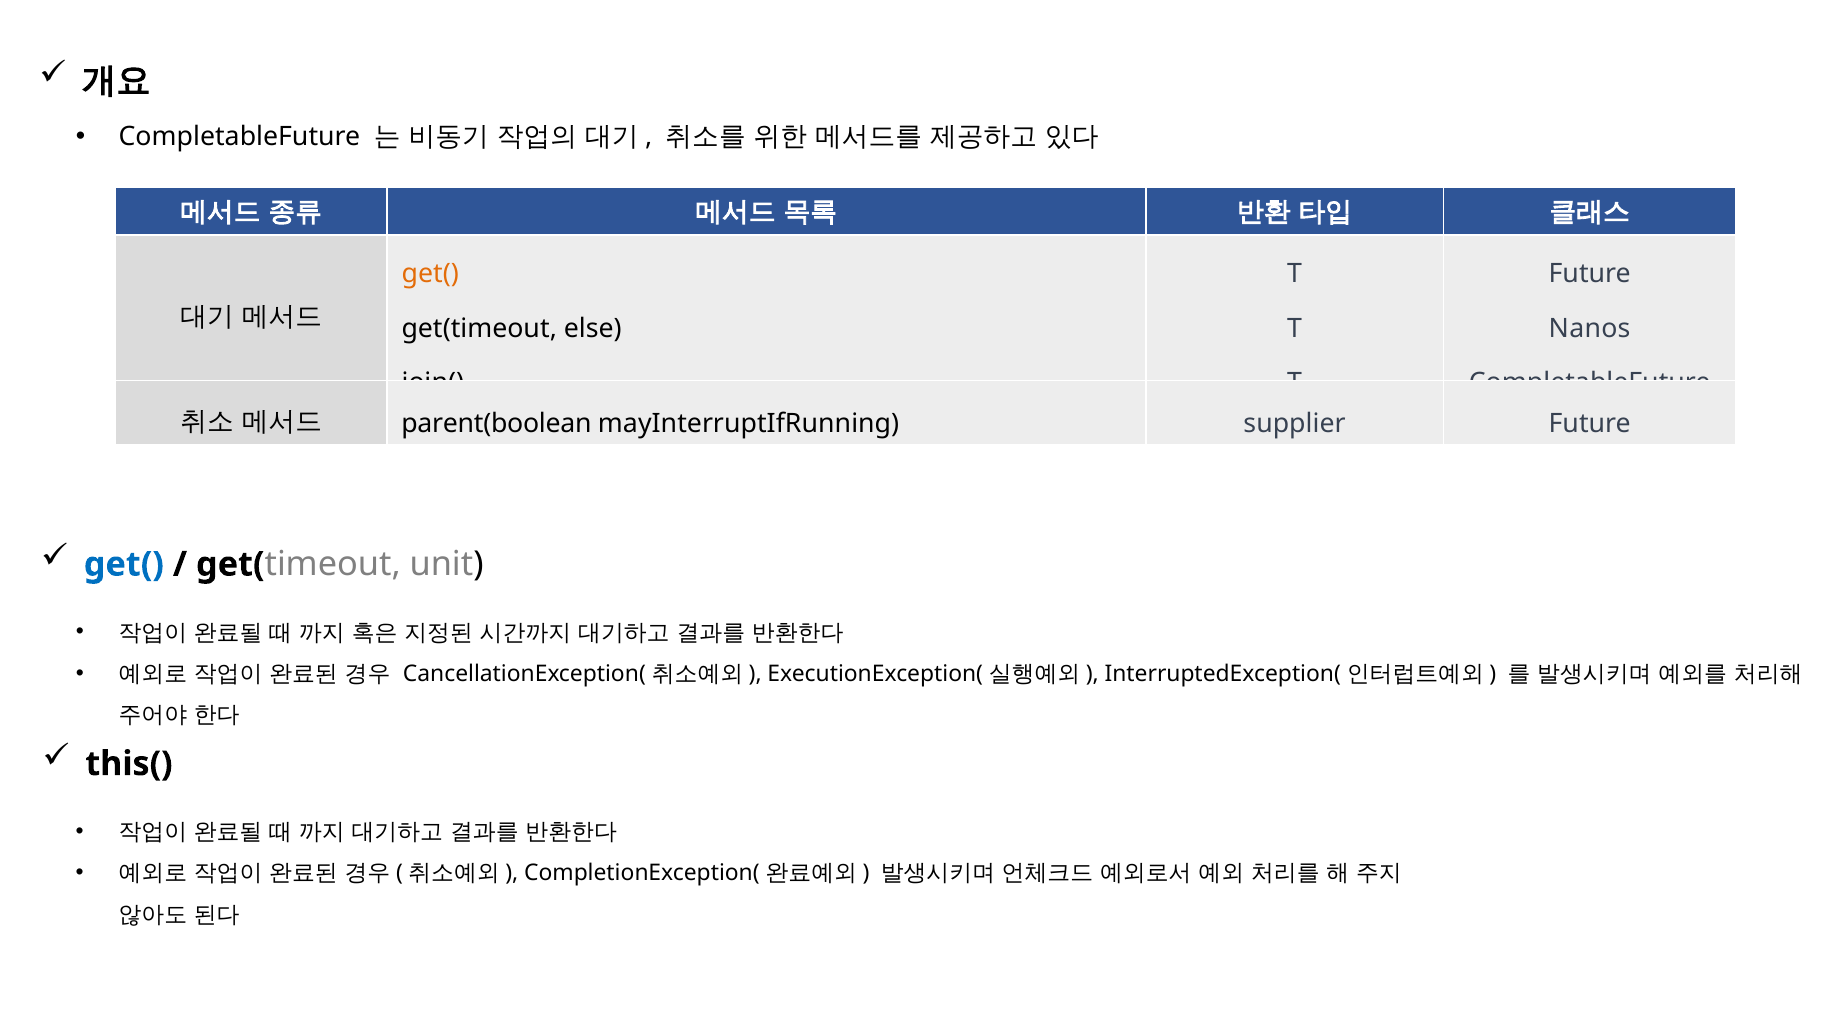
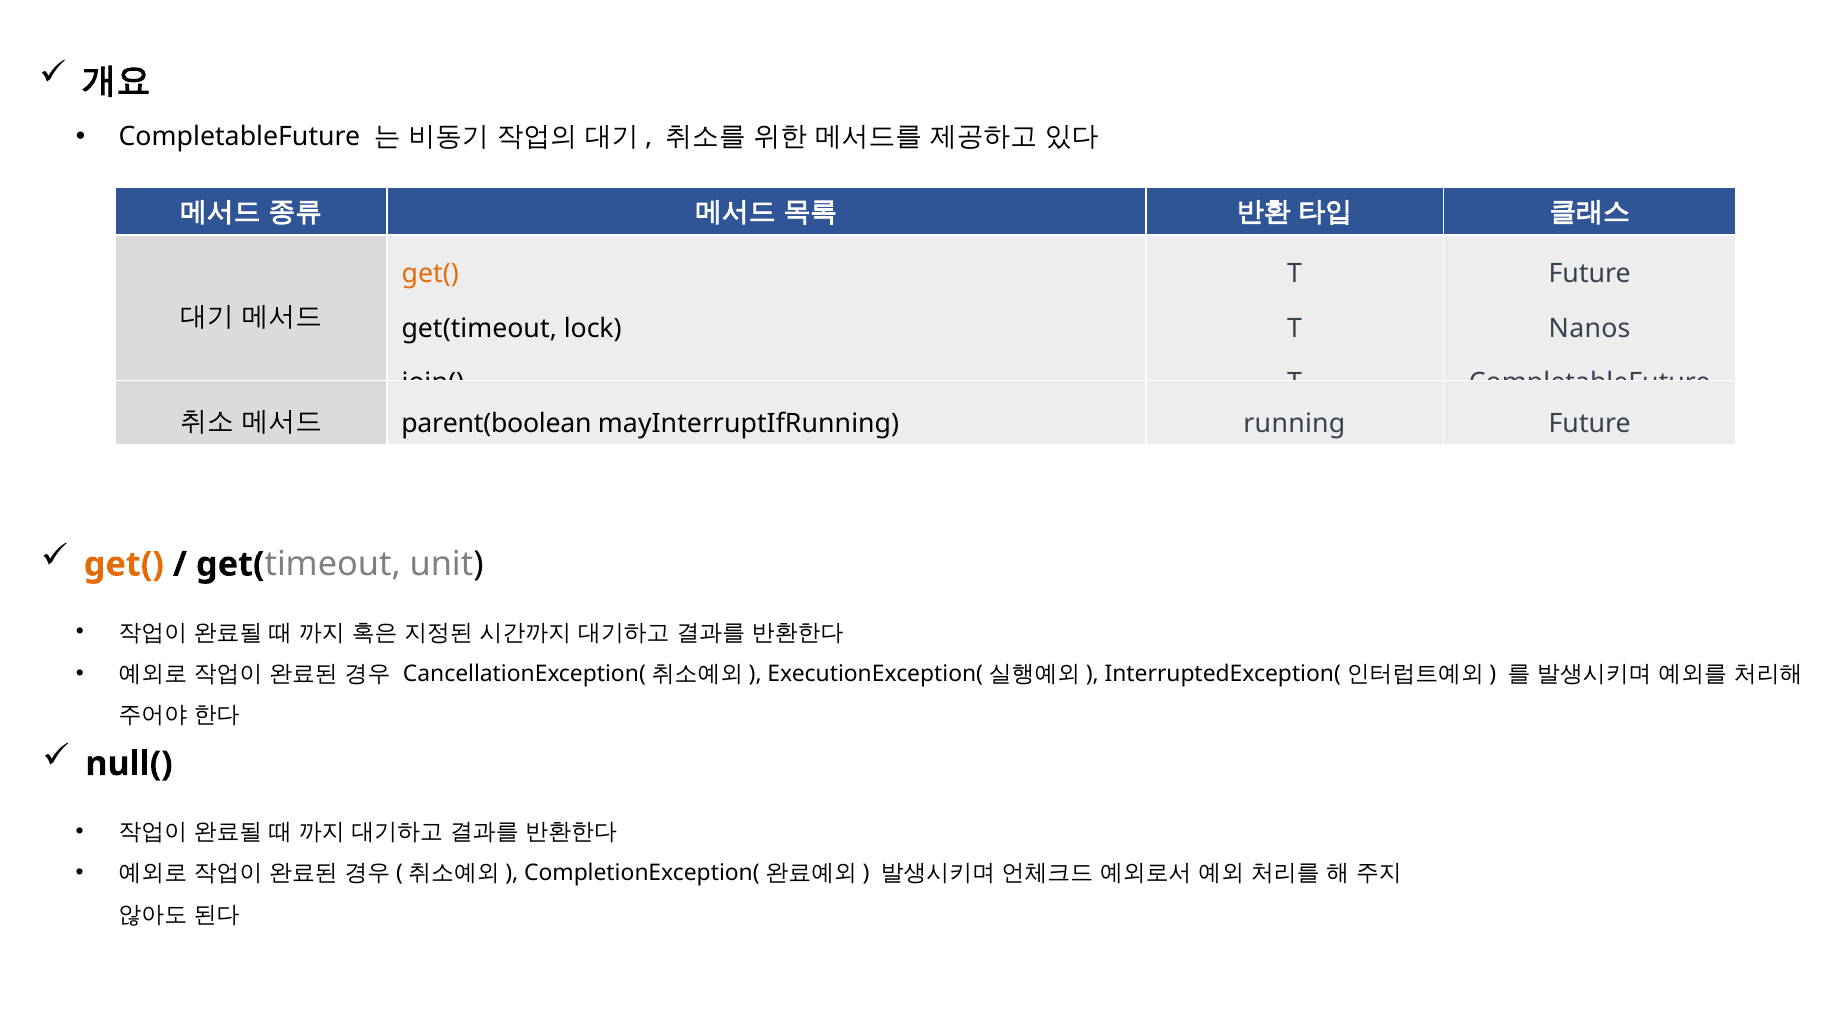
else: else -> lock
supplier: supplier -> running
get( at (124, 564) colour: blue -> orange
this(: this( -> null(
